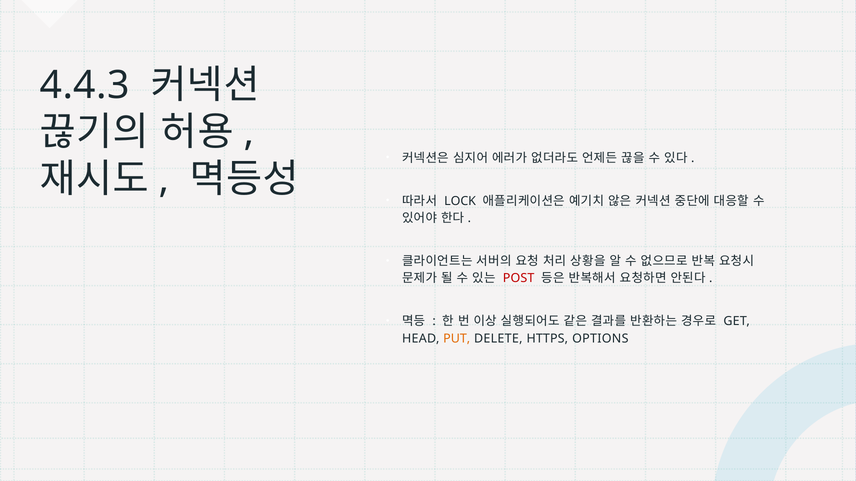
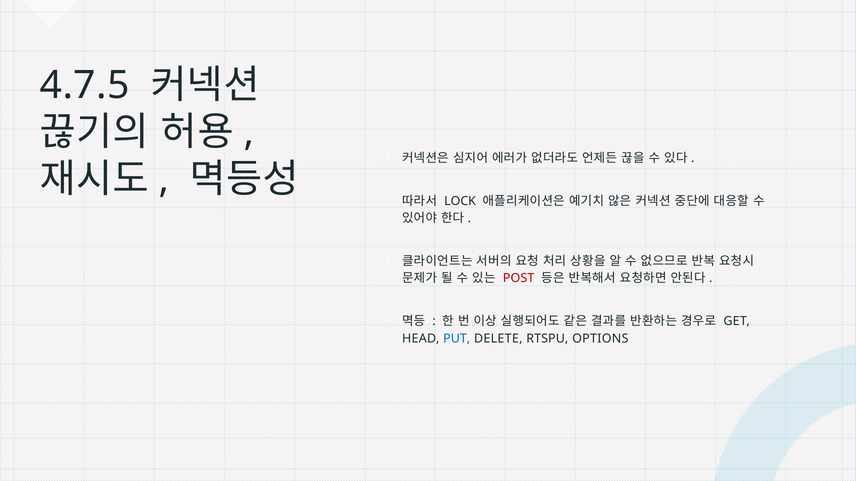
4.4.3: 4.4.3 -> 4.7.5
PUT colour: orange -> blue
HTTPS: HTTPS -> RTSPU
